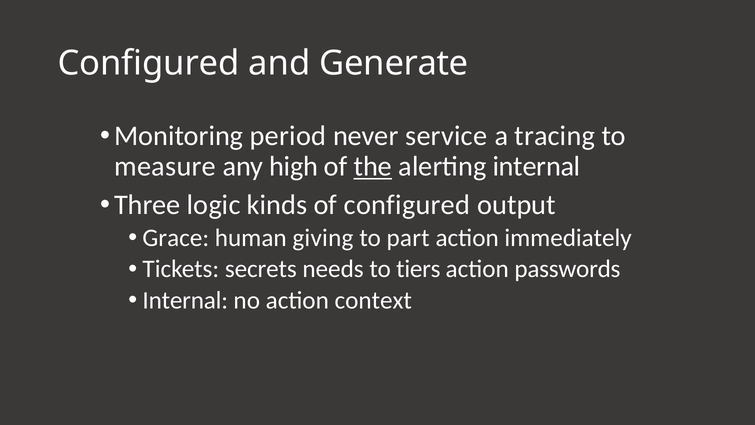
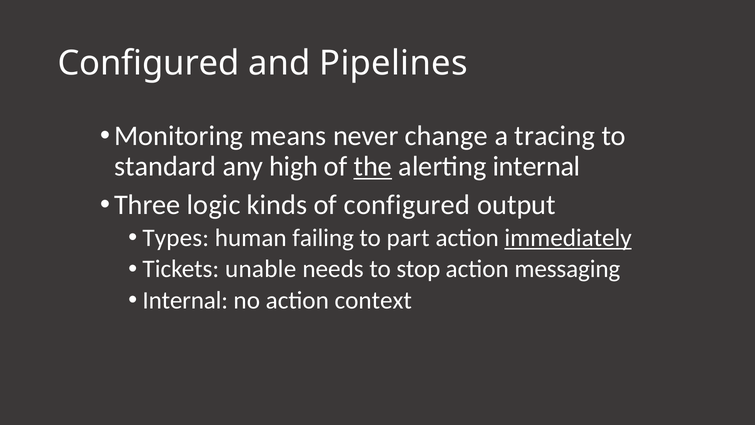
Generate: Generate -> Pipelines
period: period -> means
service: service -> change
measure: measure -> standard
Grace: Grace -> Types
giving: giving -> failing
immediately underline: none -> present
secrets: secrets -> unable
tiers: tiers -> stop
passwords: passwords -> messaging
